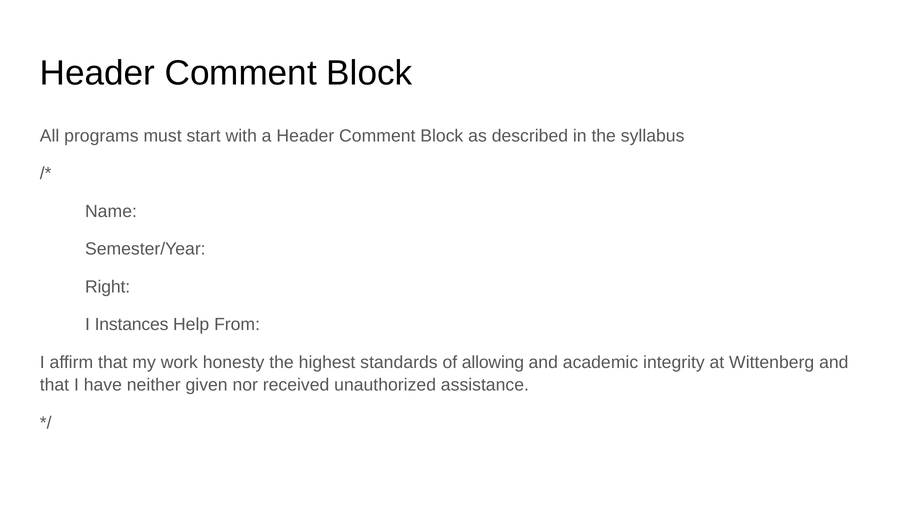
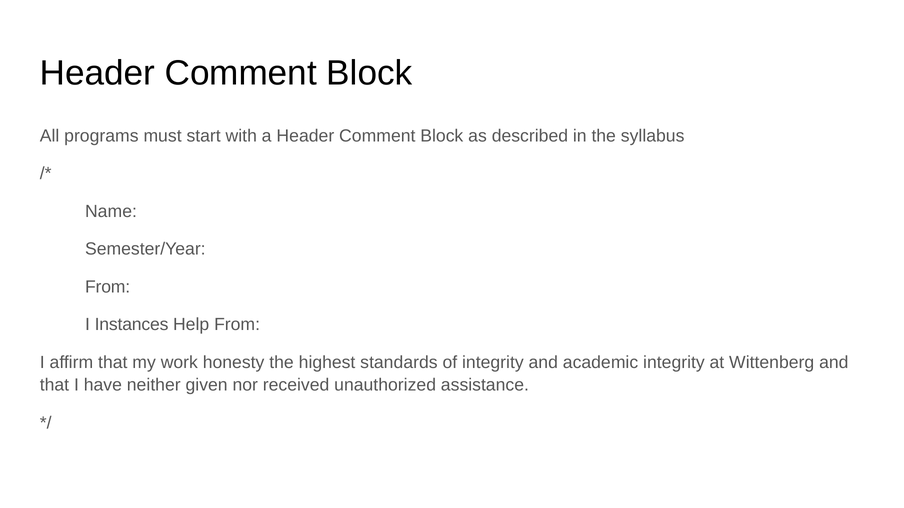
Right at (108, 287): Right -> From
of allowing: allowing -> integrity
